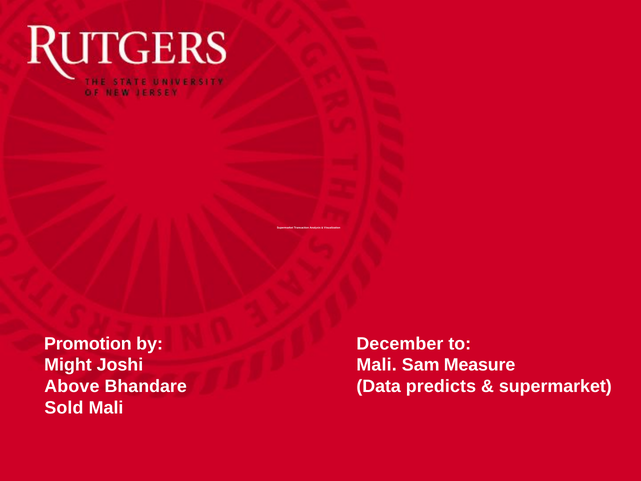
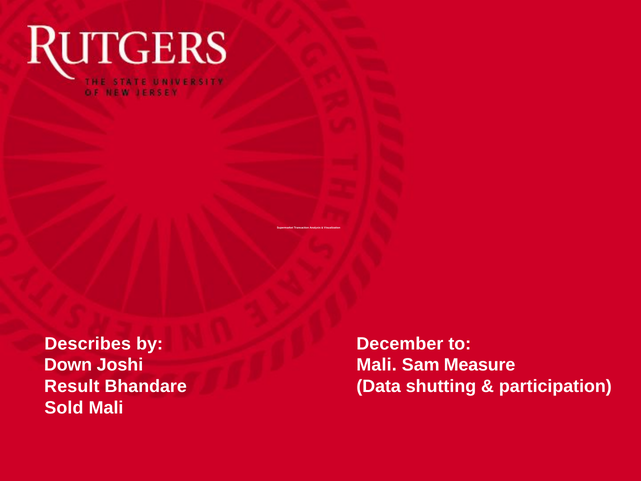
Promotion: Promotion -> Describes
Might: Might -> Down
Above: Above -> Result
predicts: predicts -> shutting
supermarket at (555, 386): supermarket -> participation
